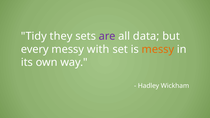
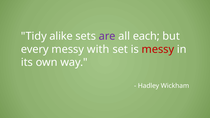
they: they -> alike
data: data -> each
messy at (158, 49) colour: orange -> red
